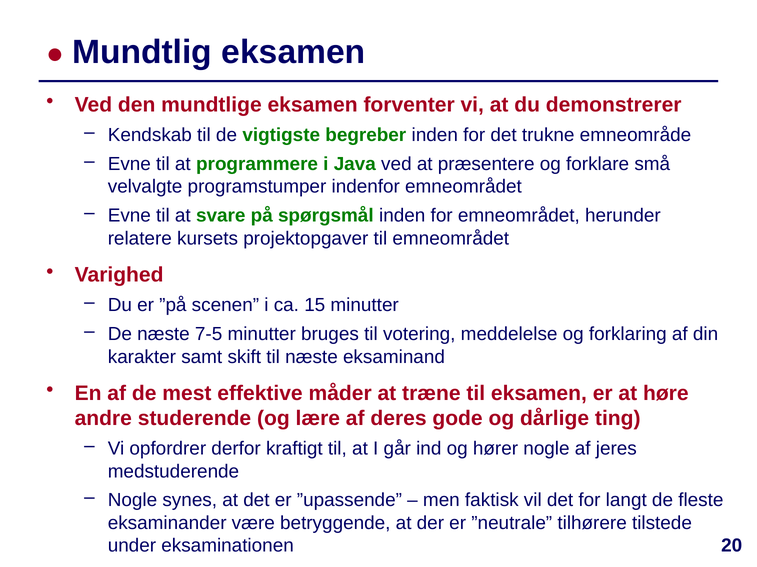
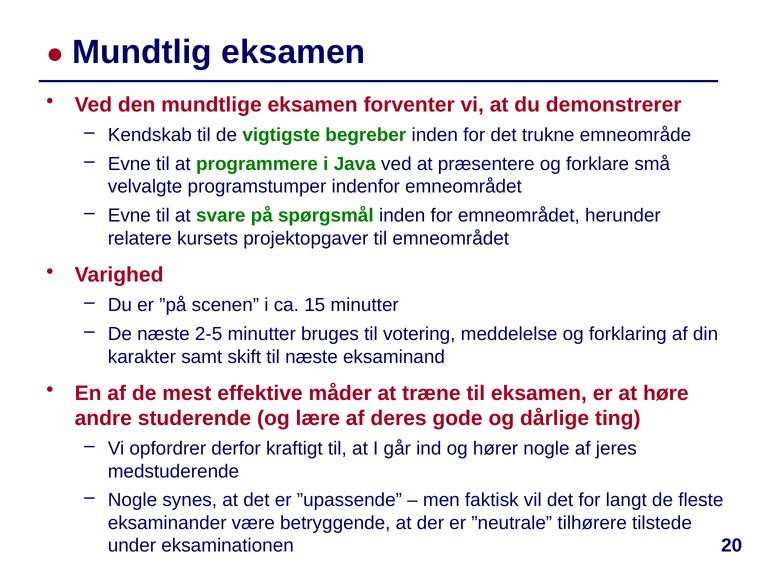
7-5: 7-5 -> 2-5
